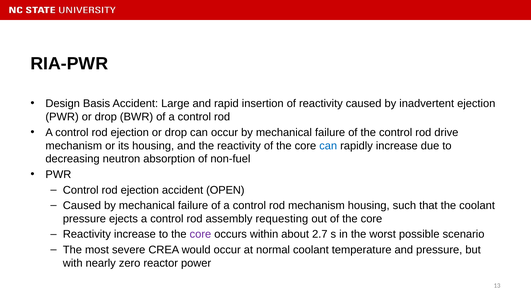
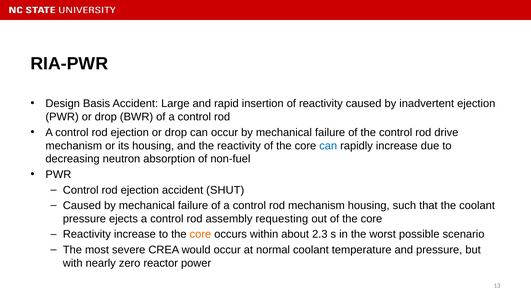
OPEN: OPEN -> SHUT
core at (200, 234) colour: purple -> orange
2.7: 2.7 -> 2.3
